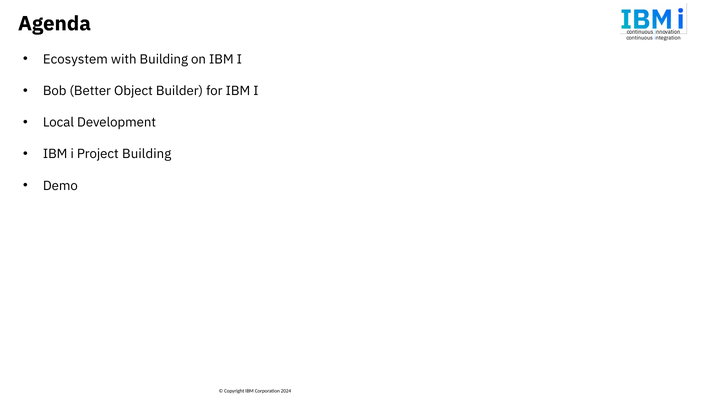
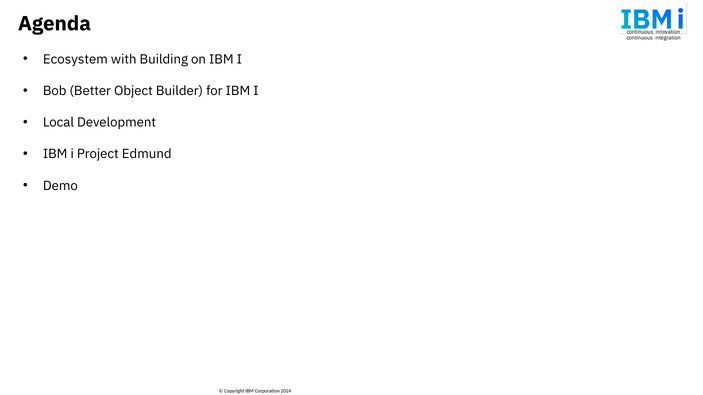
Project Building: Building -> Edmund
